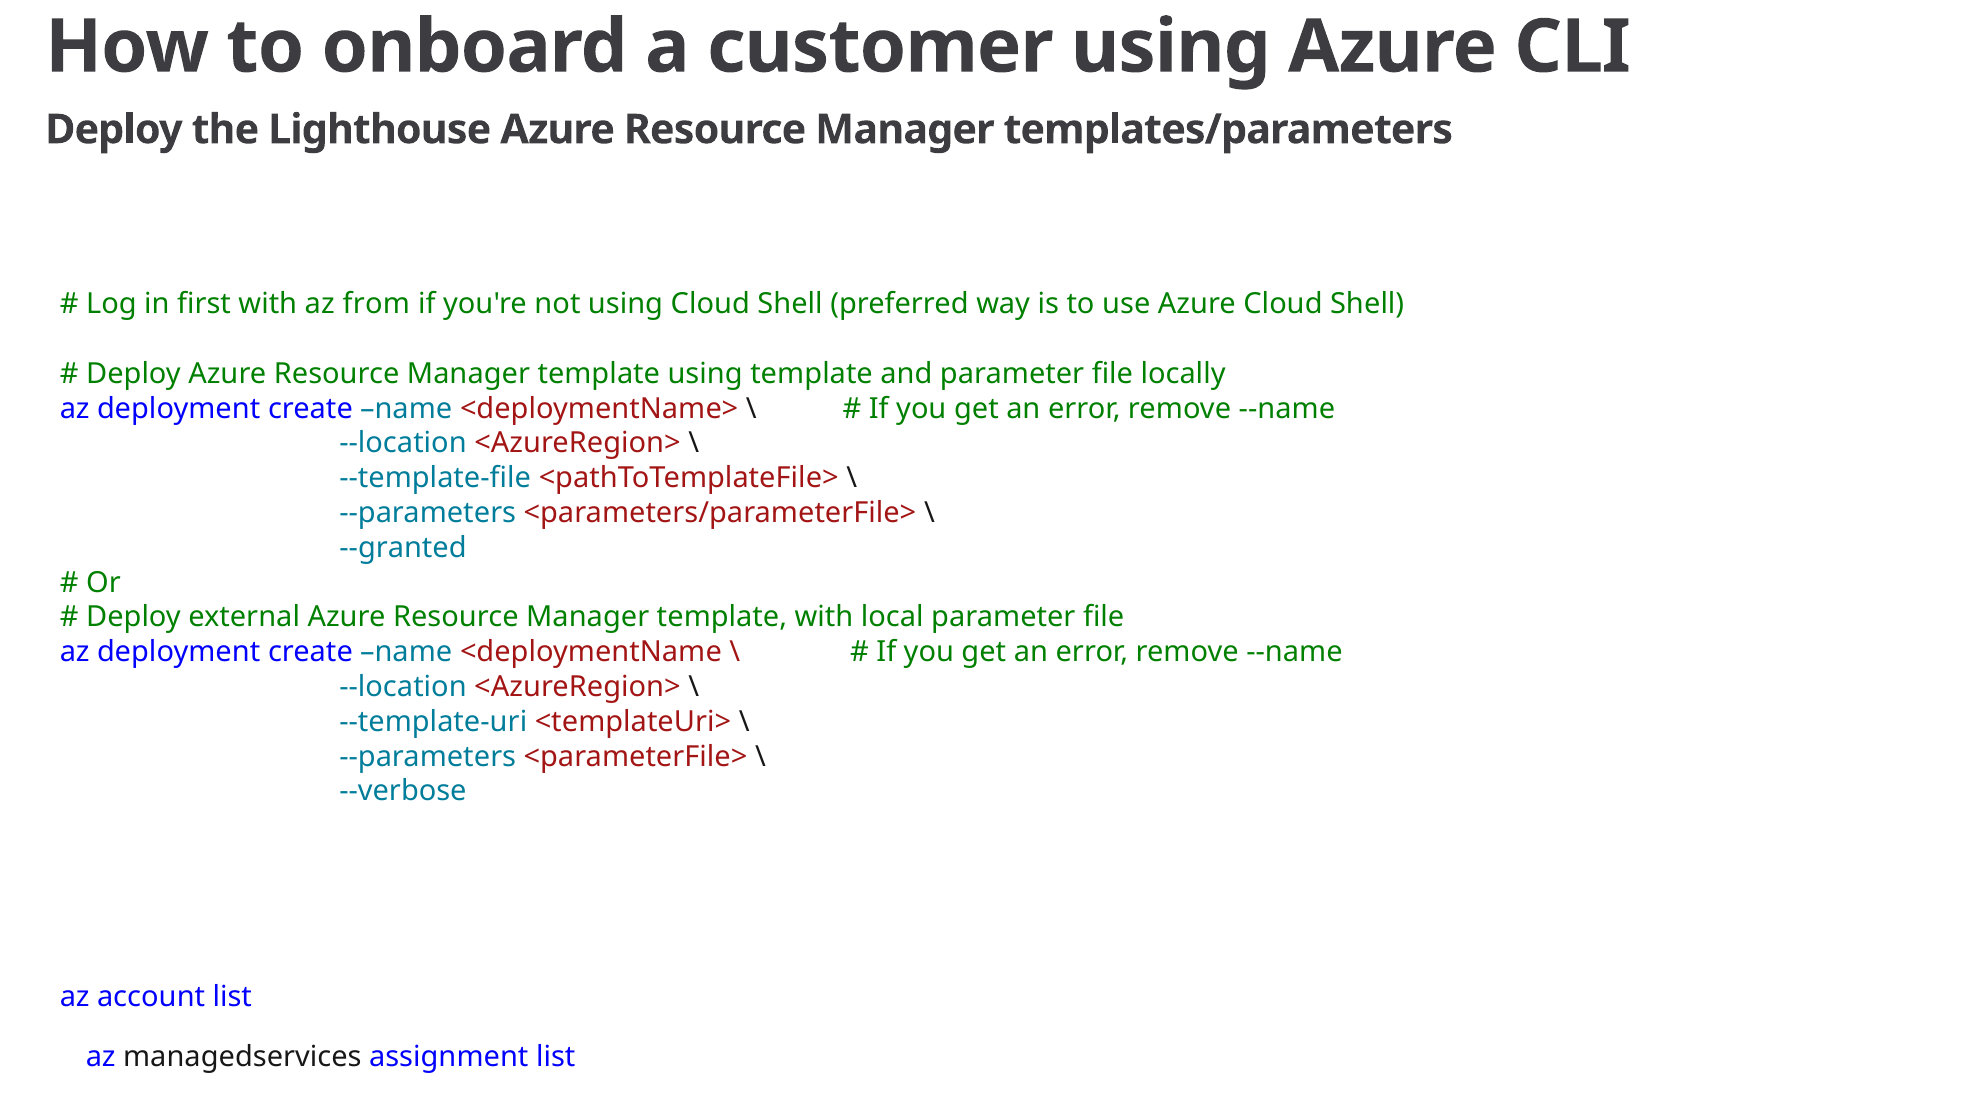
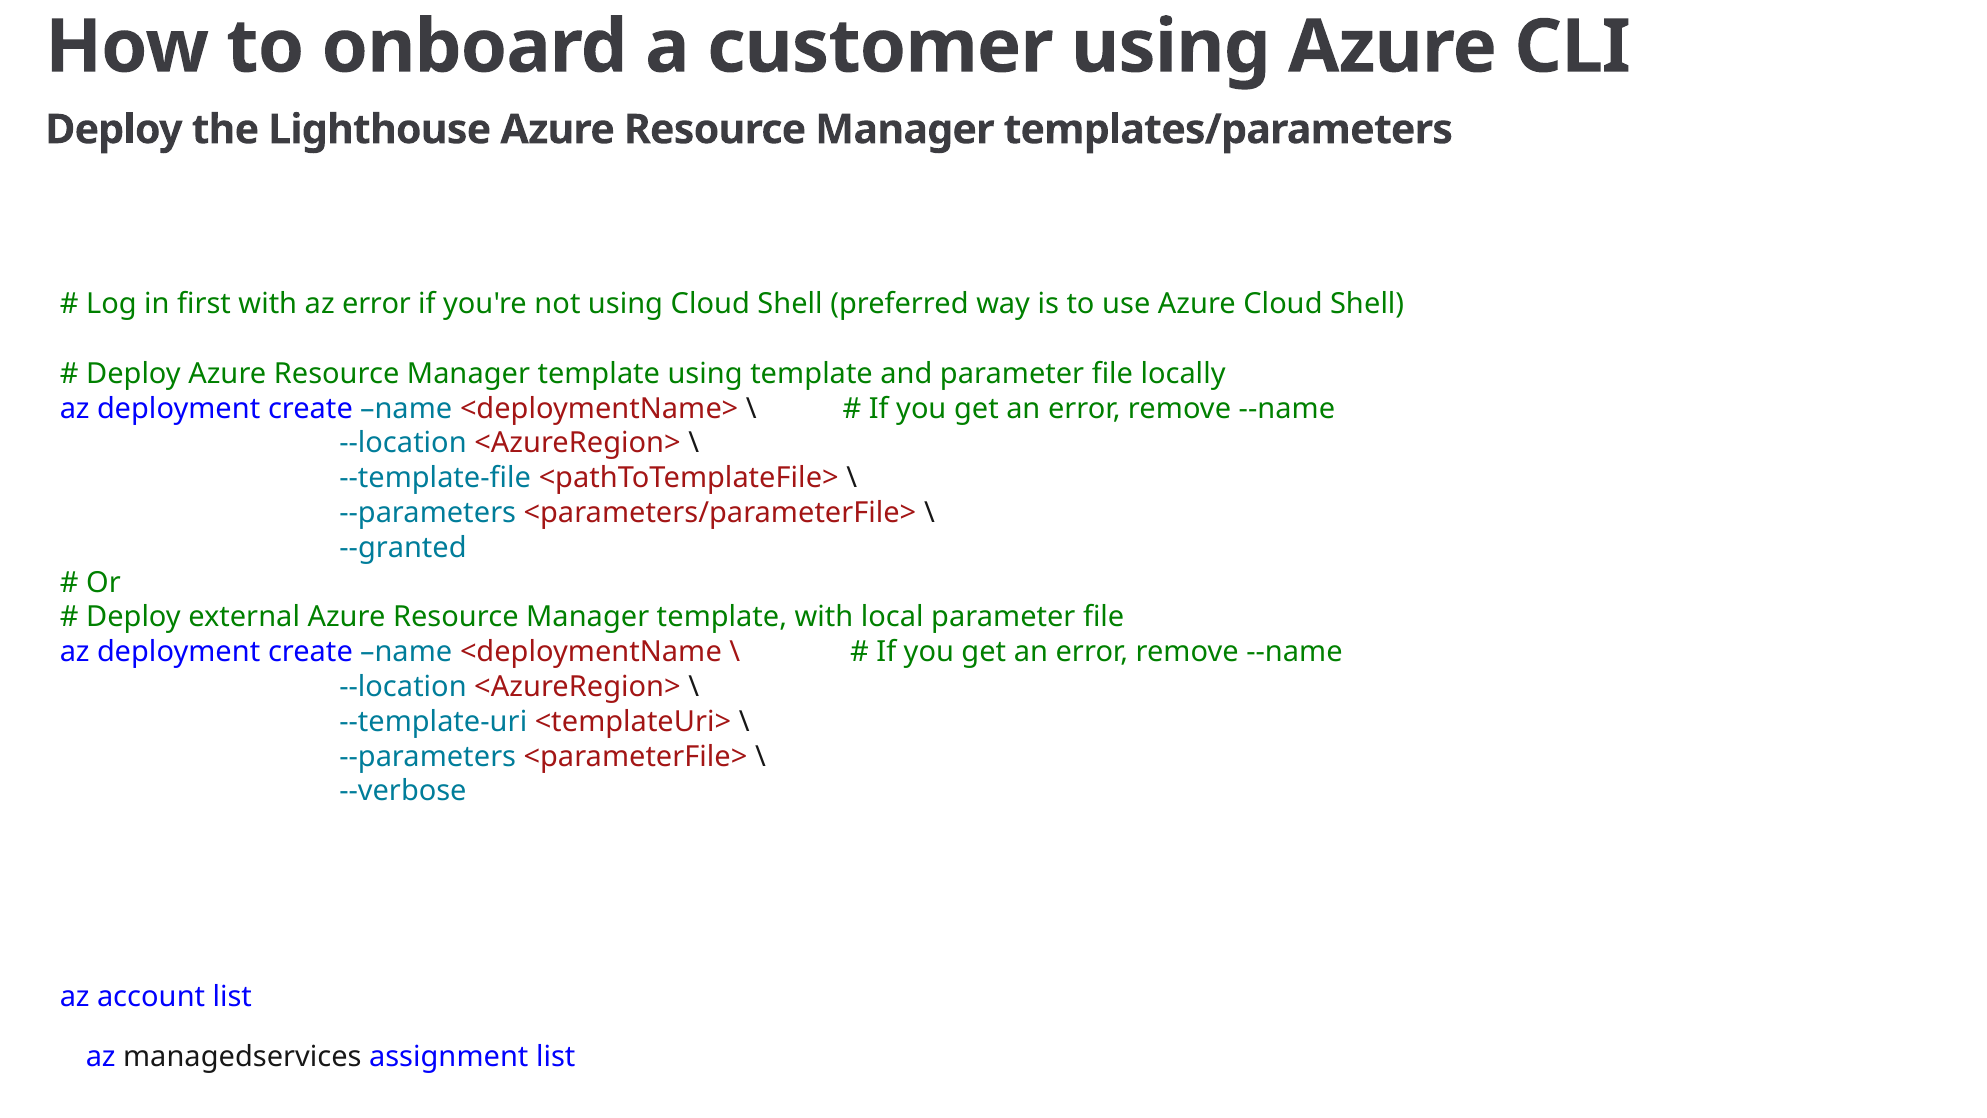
az from: from -> error
